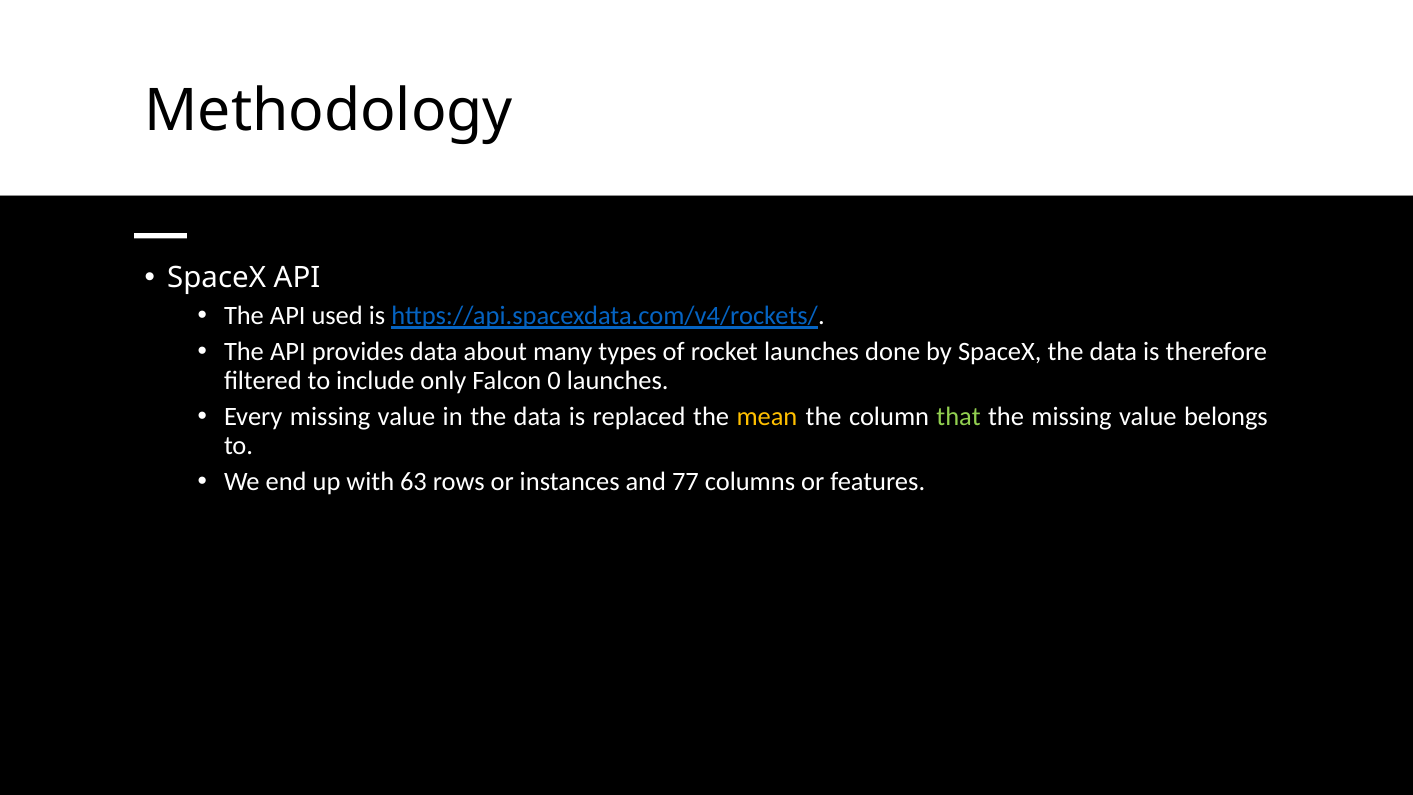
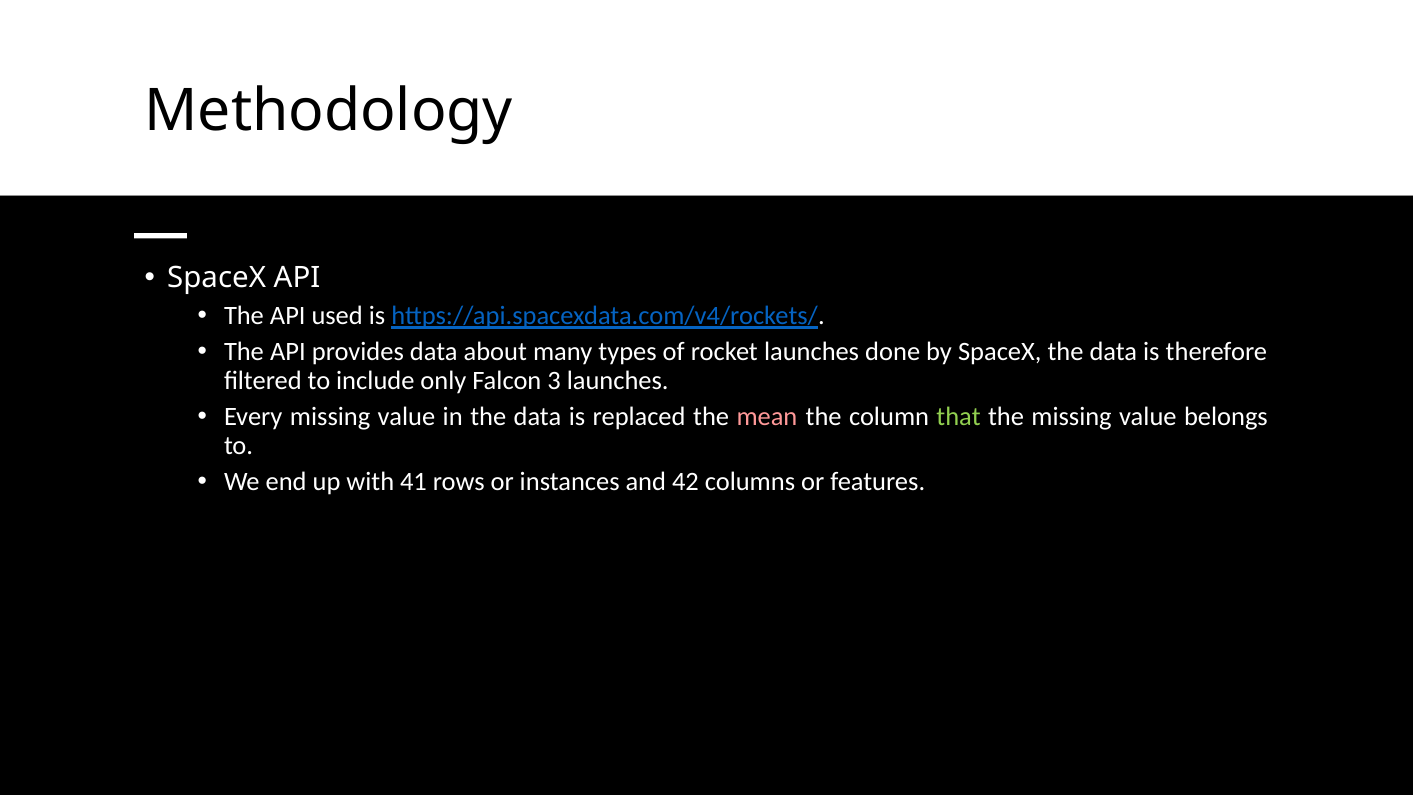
0: 0 -> 3
mean colour: yellow -> pink
63: 63 -> 41
77: 77 -> 42
